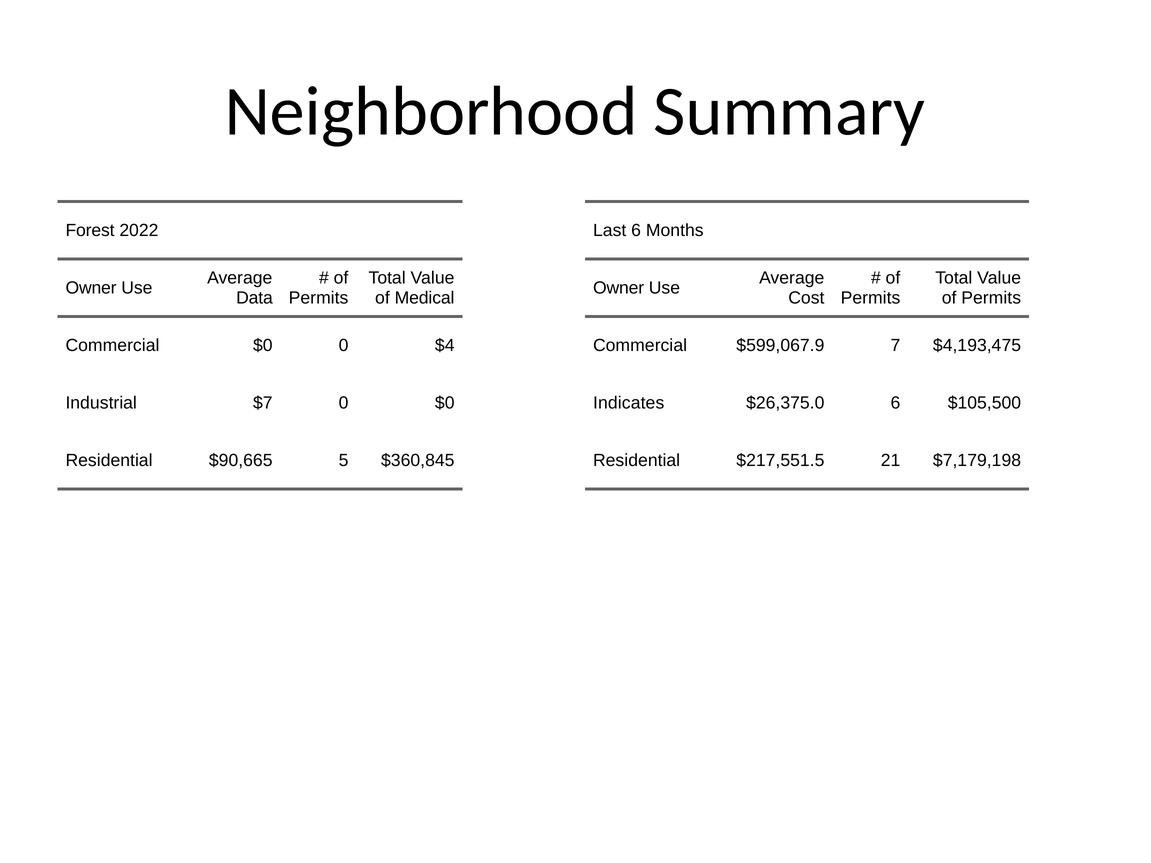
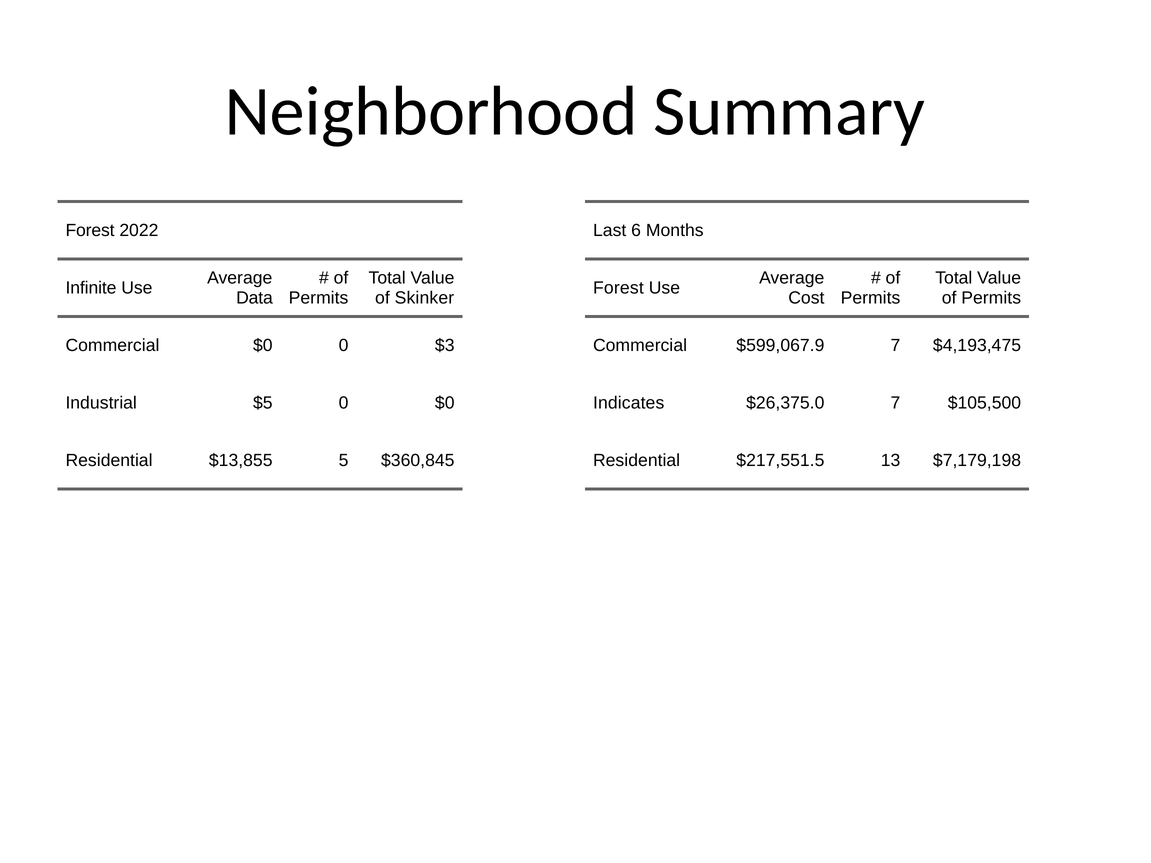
Owner at (91, 288): Owner -> Infinite
Owner at (619, 288): Owner -> Forest
Medical: Medical -> Skinker
$4: $4 -> $3
$7: $7 -> $5
$26,375.0 6: 6 -> 7
$90,665: $90,665 -> $13,855
21: 21 -> 13
